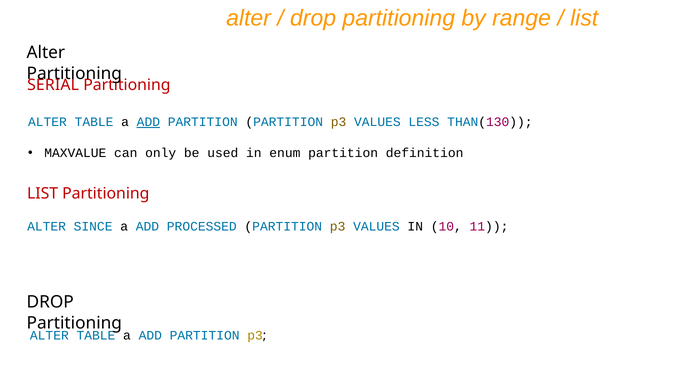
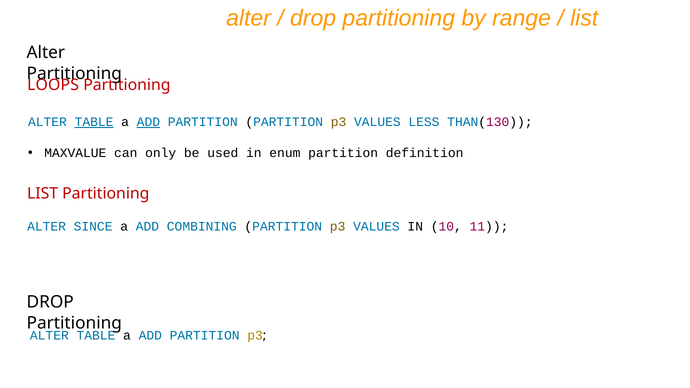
SERIAL: SERIAL -> LOOPS
TABLE at (94, 122) underline: none -> present
PROCESSED: PROCESSED -> COMBINING
